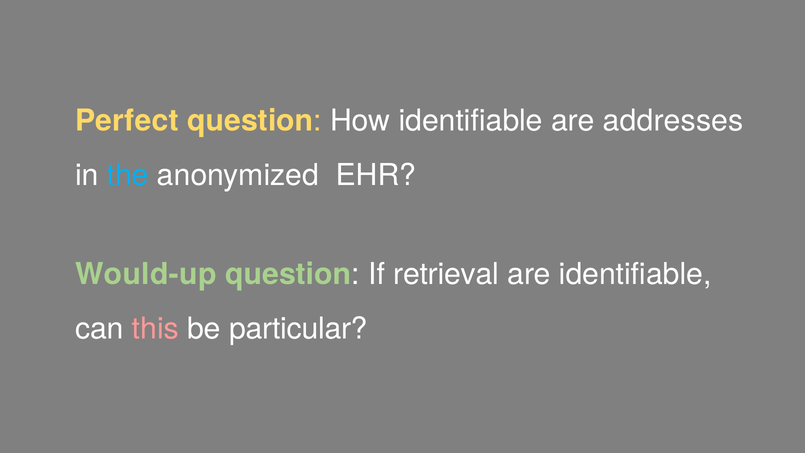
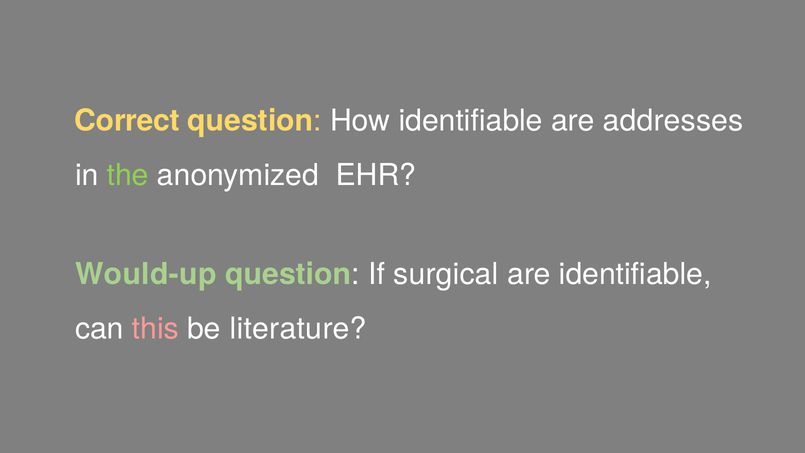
Perfect: Perfect -> Correct
the colour: light blue -> light green
retrieval: retrieval -> surgical
particular: particular -> literature
